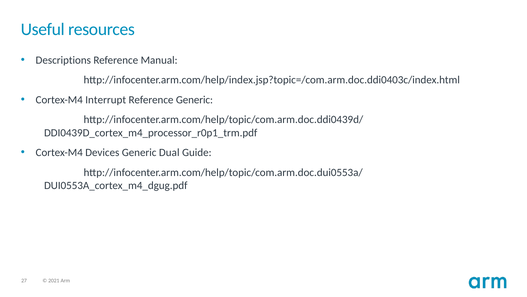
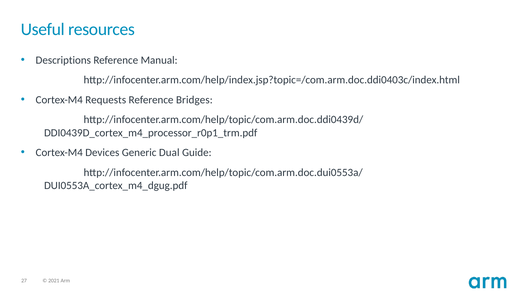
Interrupt: Interrupt -> Requests
Reference Generic: Generic -> Bridges
